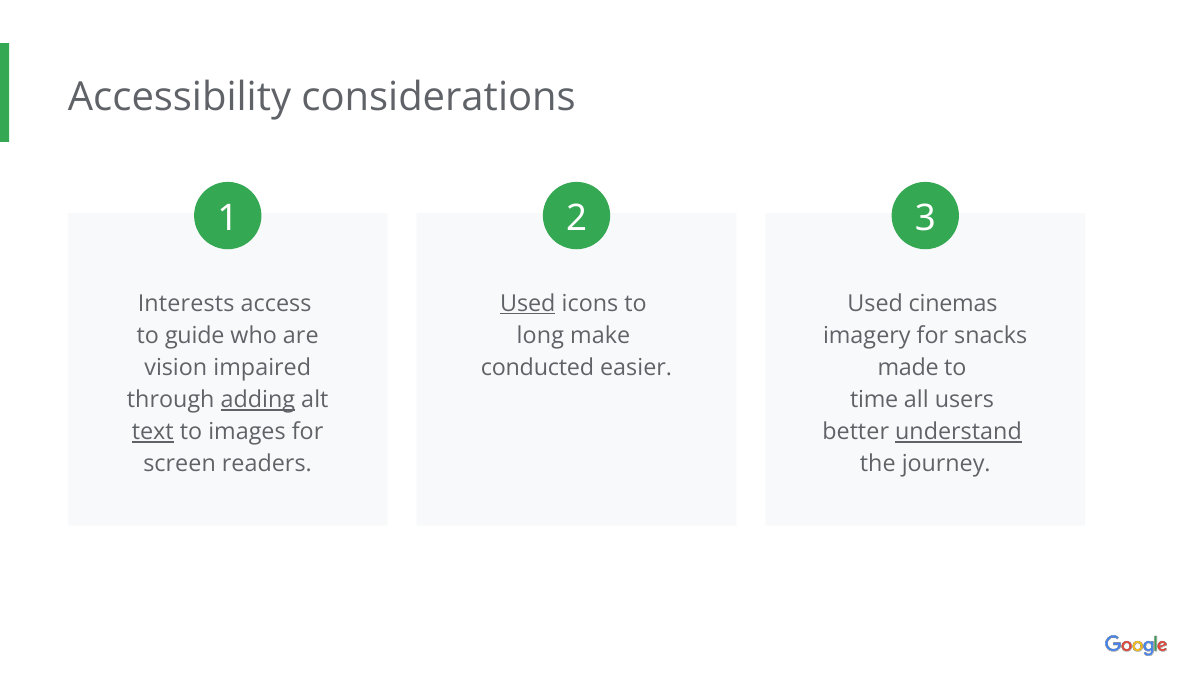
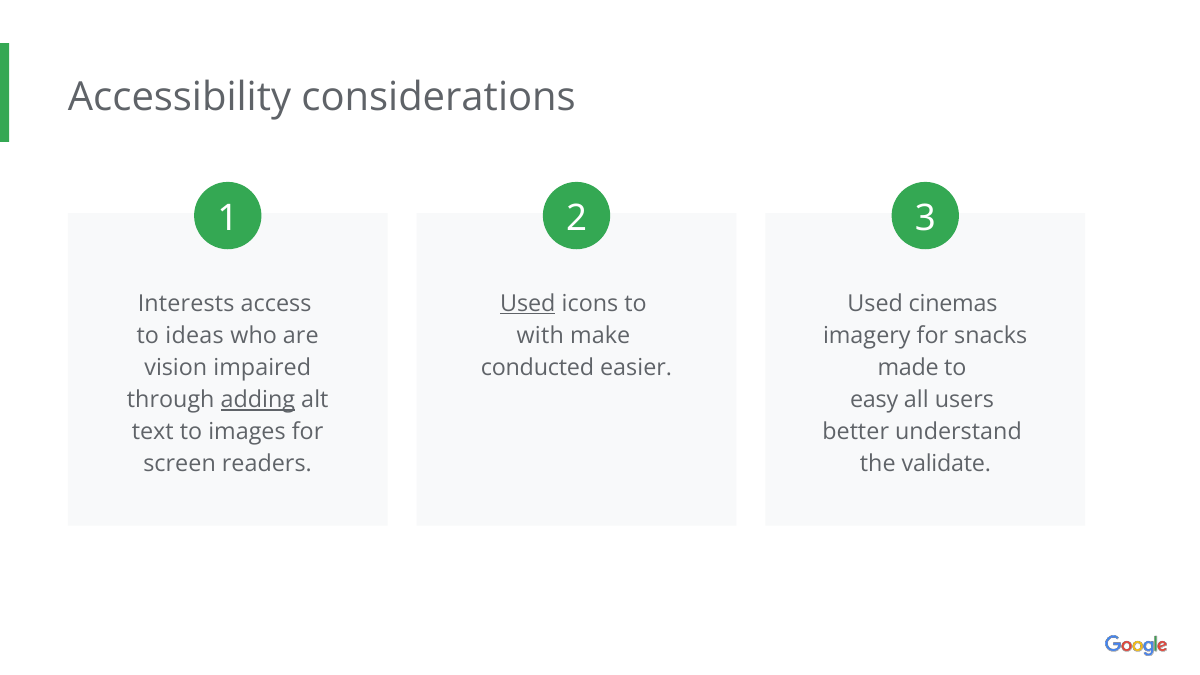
guide: guide -> ideas
long: long -> with
time: time -> easy
text underline: present -> none
understand underline: present -> none
journey: journey -> validate
